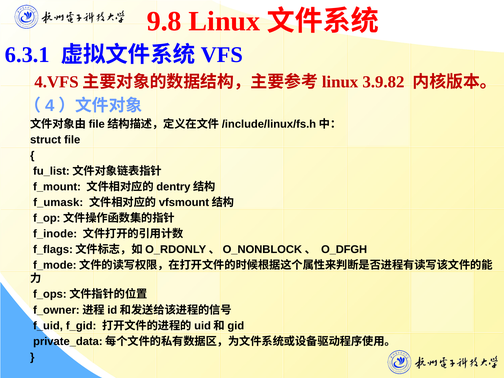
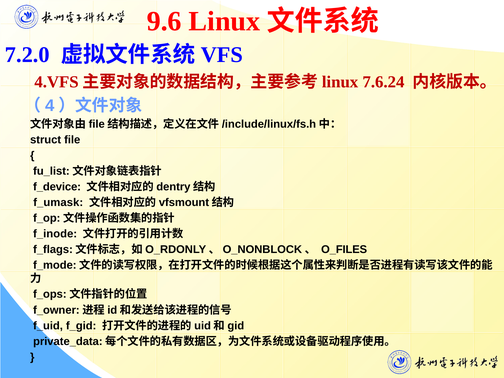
9.8: 9.8 -> 9.6
6.3.1: 6.3.1 -> 7.2.0
3.9.82: 3.9.82 -> 7.6.24
f_mount: f_mount -> f_device
O_DFGH: O_DFGH -> O_FILES
